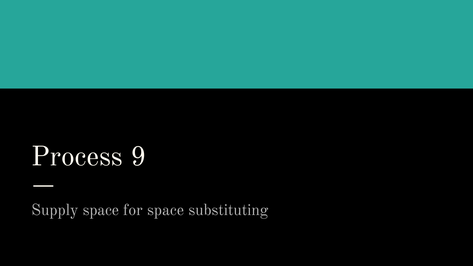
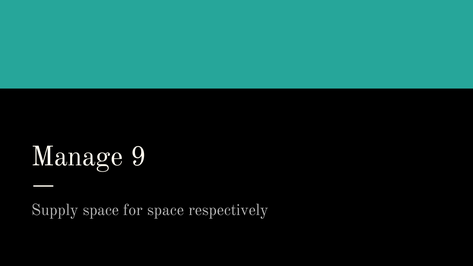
Process: Process -> Manage
substituting: substituting -> respectively
